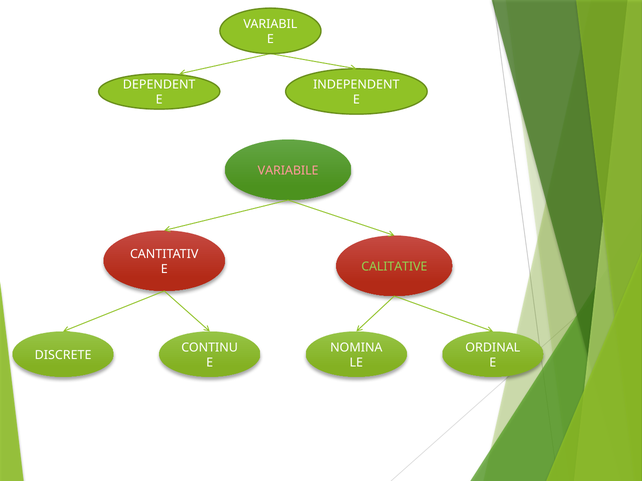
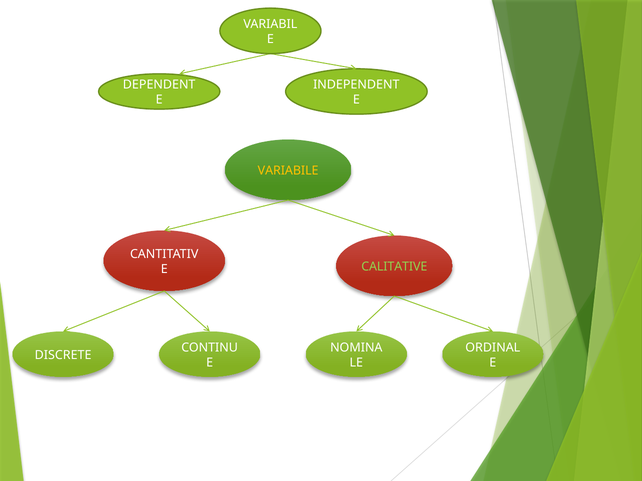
VARIABILE colour: pink -> yellow
